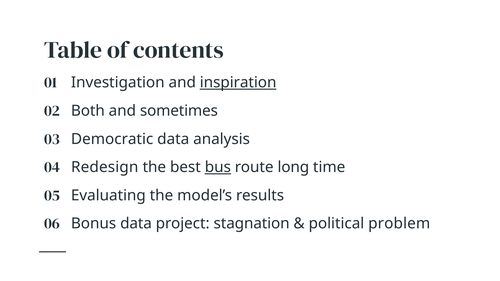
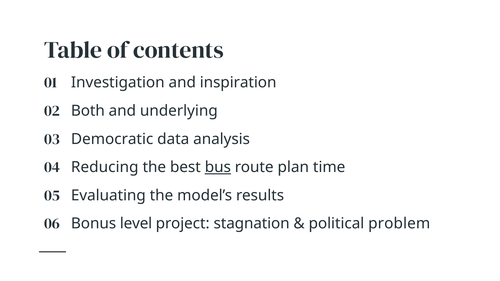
inspiration underline: present -> none
sometimes: sometimes -> underlying
Redesign: Redesign -> Reducing
long: long -> plan
Bonus data: data -> level
